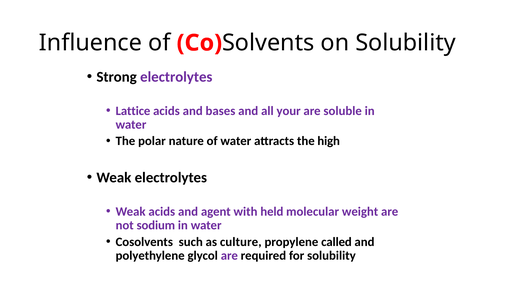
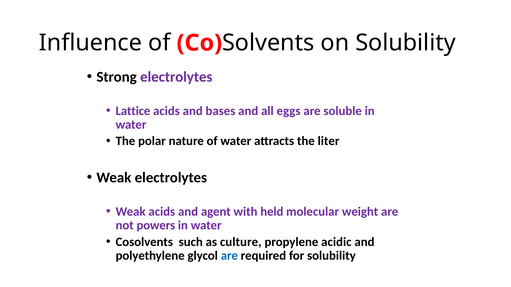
your: your -> eggs
high: high -> liter
sodium: sodium -> powers
called: called -> acidic
are at (229, 256) colour: purple -> blue
